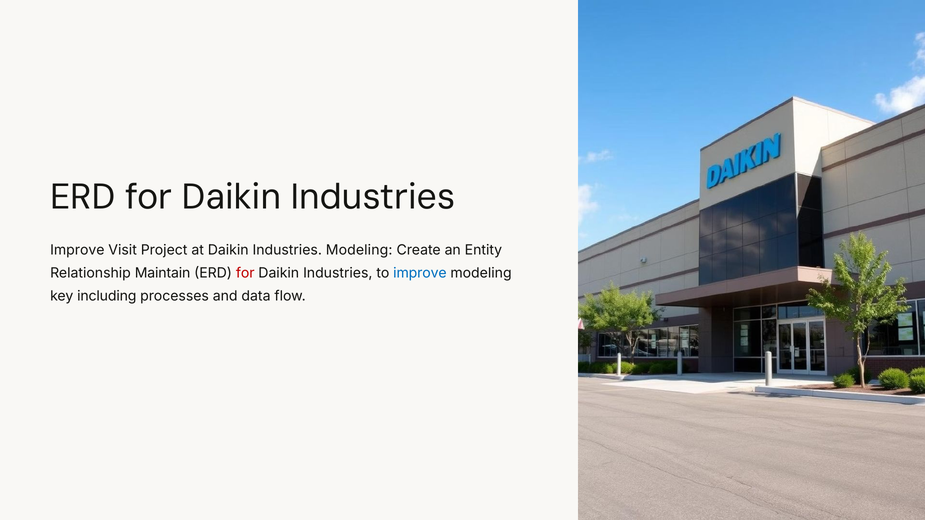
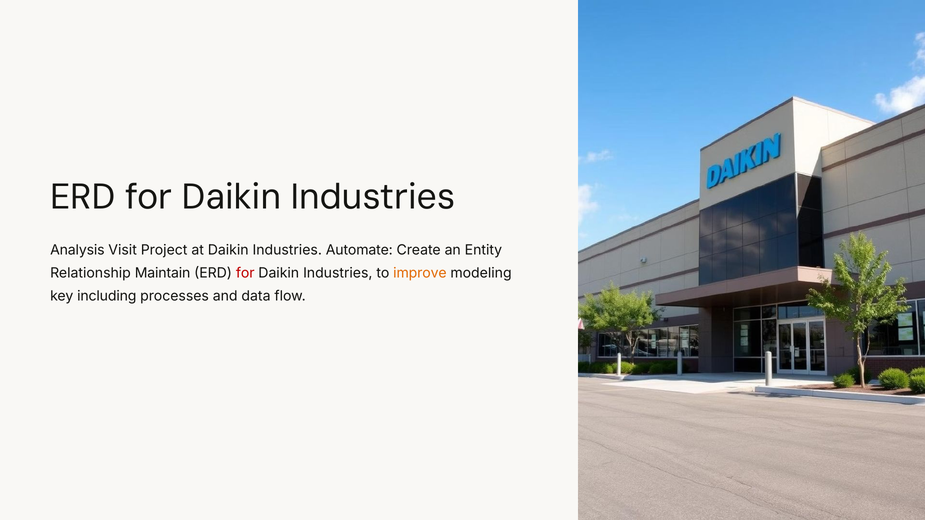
Improve at (77, 250): Improve -> Analysis
Industries Modeling: Modeling -> Automate
improve at (420, 273) colour: blue -> orange
